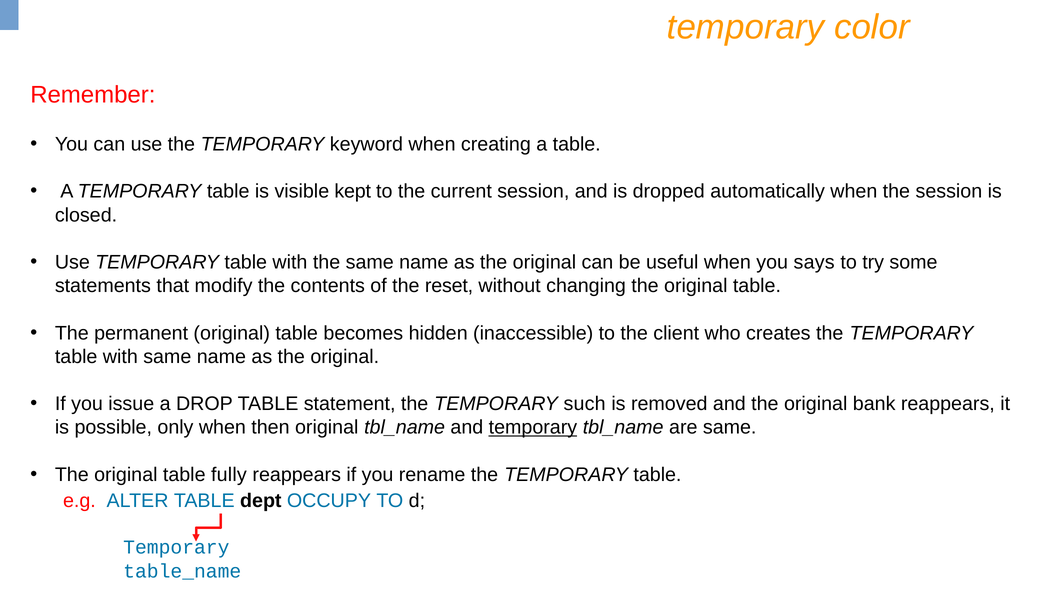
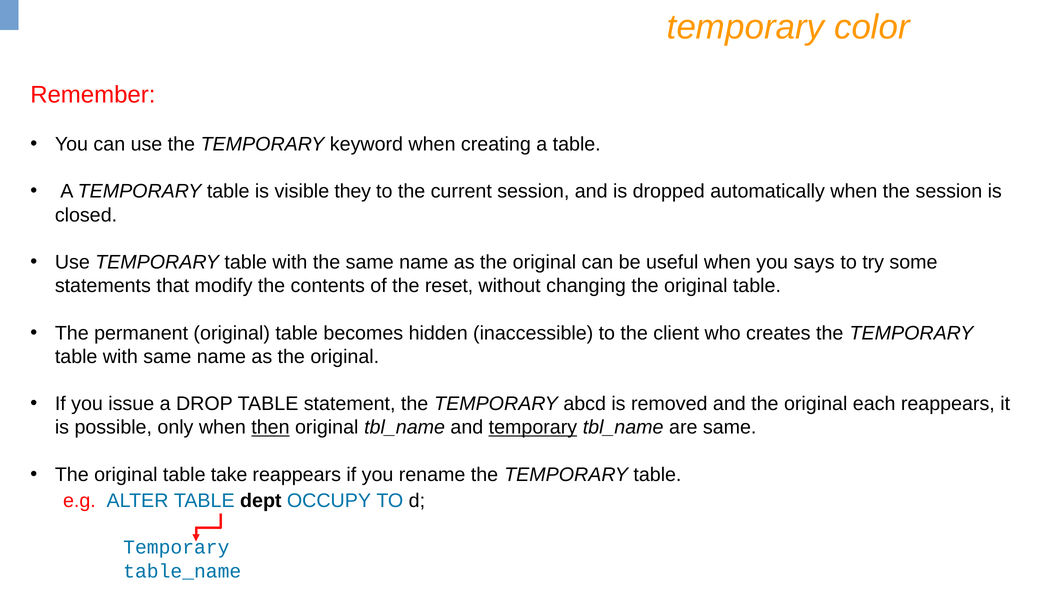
kept: kept -> they
such: such -> abcd
bank: bank -> each
then underline: none -> present
fully: fully -> take
